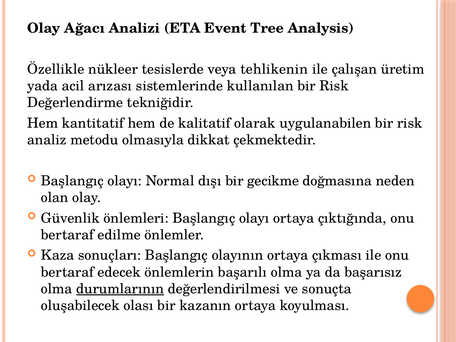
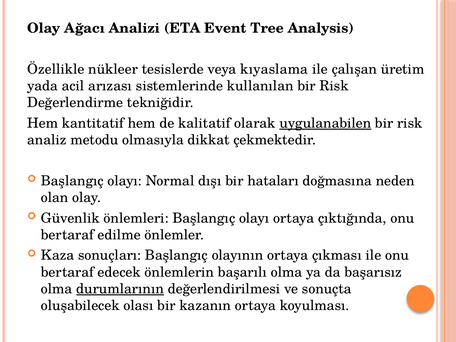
tehlikenin: tehlikenin -> kıyaslama
uygulanabilen underline: none -> present
gecikme: gecikme -> hataları
